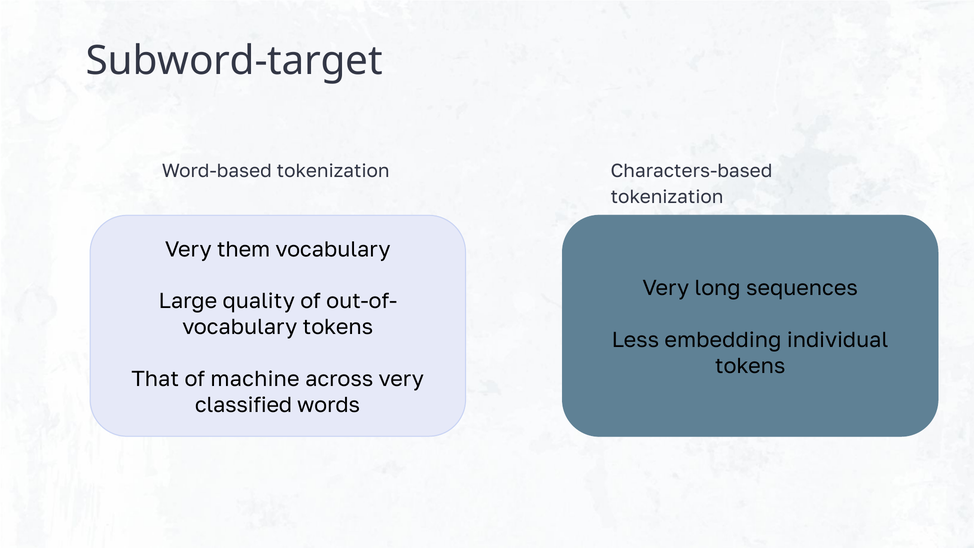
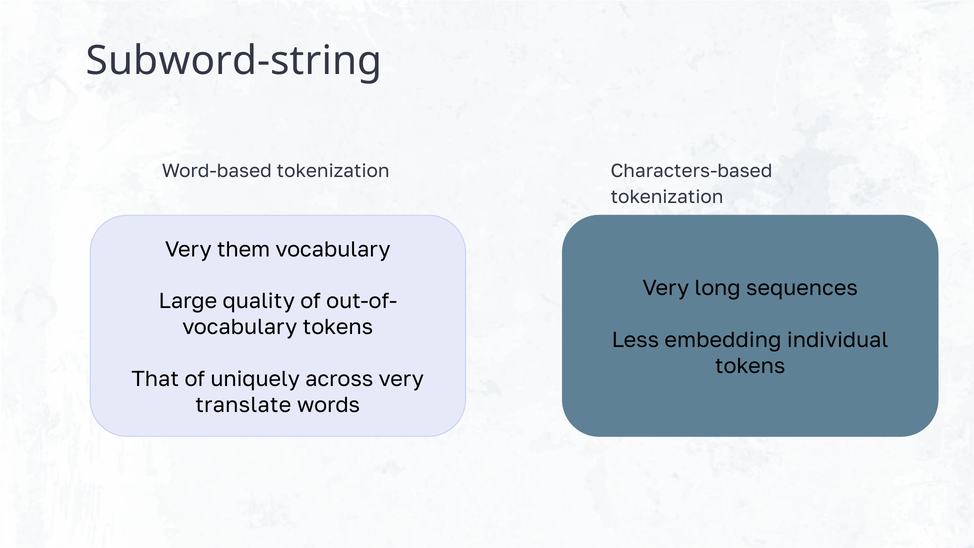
Subword-target: Subword-target -> Subword-string
machine: machine -> uniquely
classified: classified -> translate
